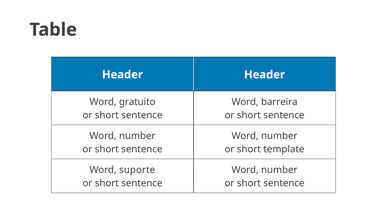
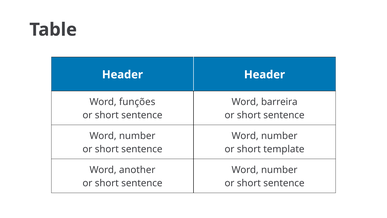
gratuito: gratuito -> funções
suporte: suporte -> another
